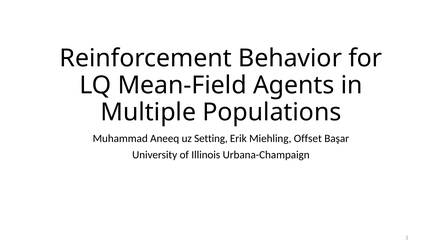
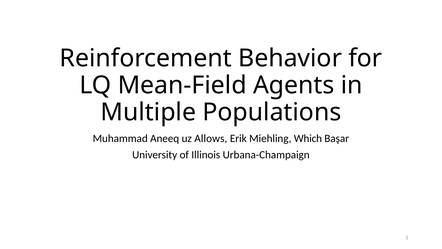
Setting: Setting -> Allows
Offset: Offset -> Which
